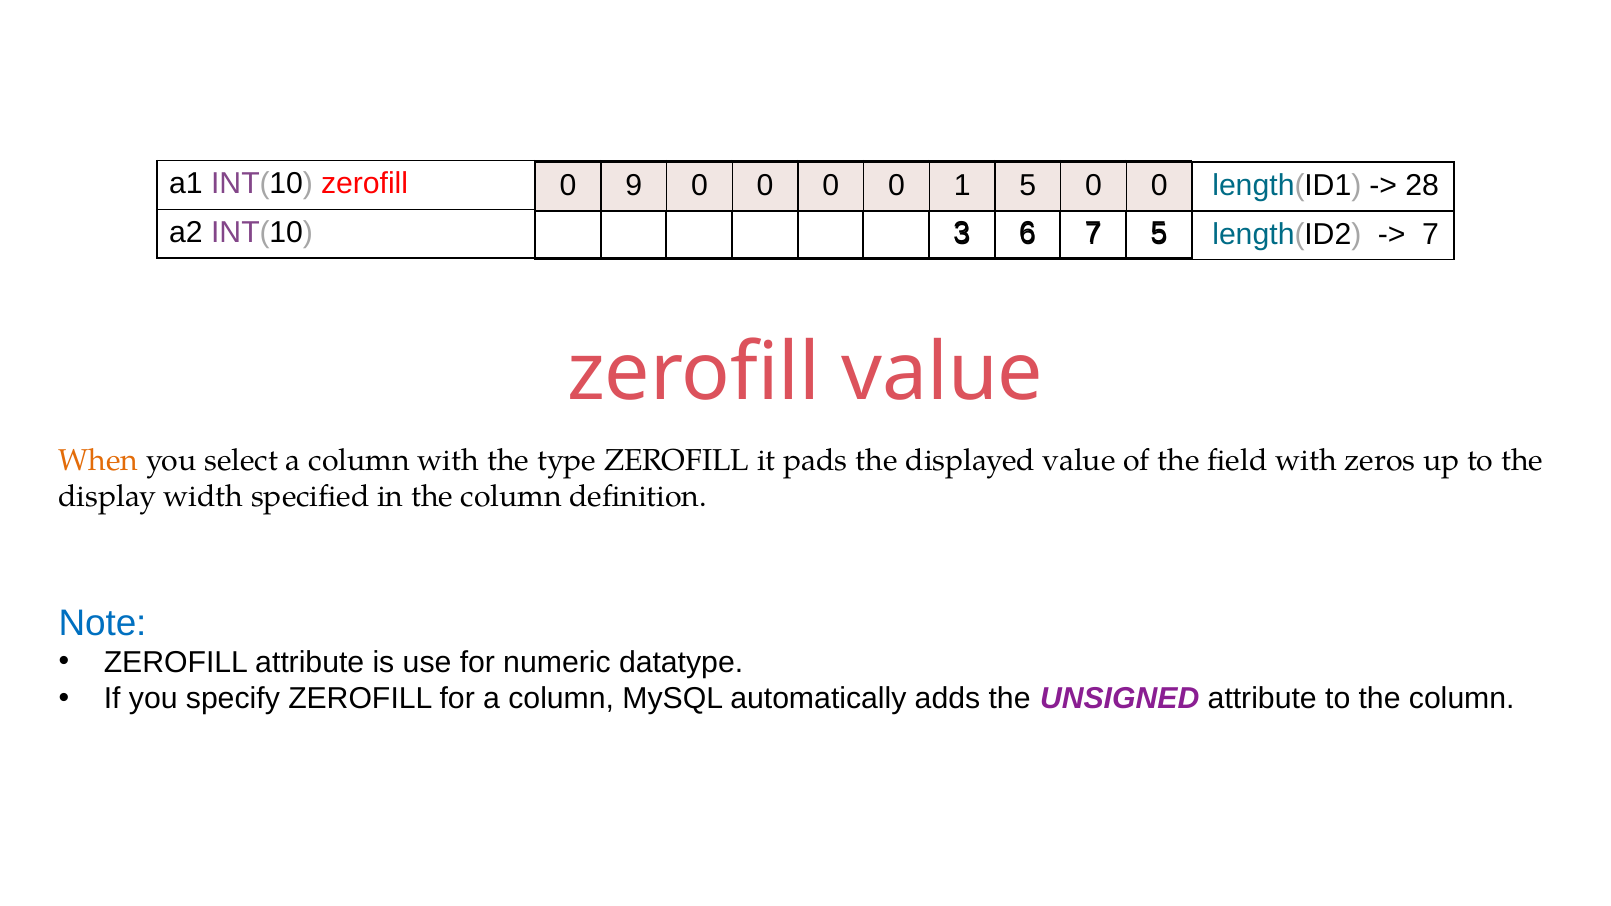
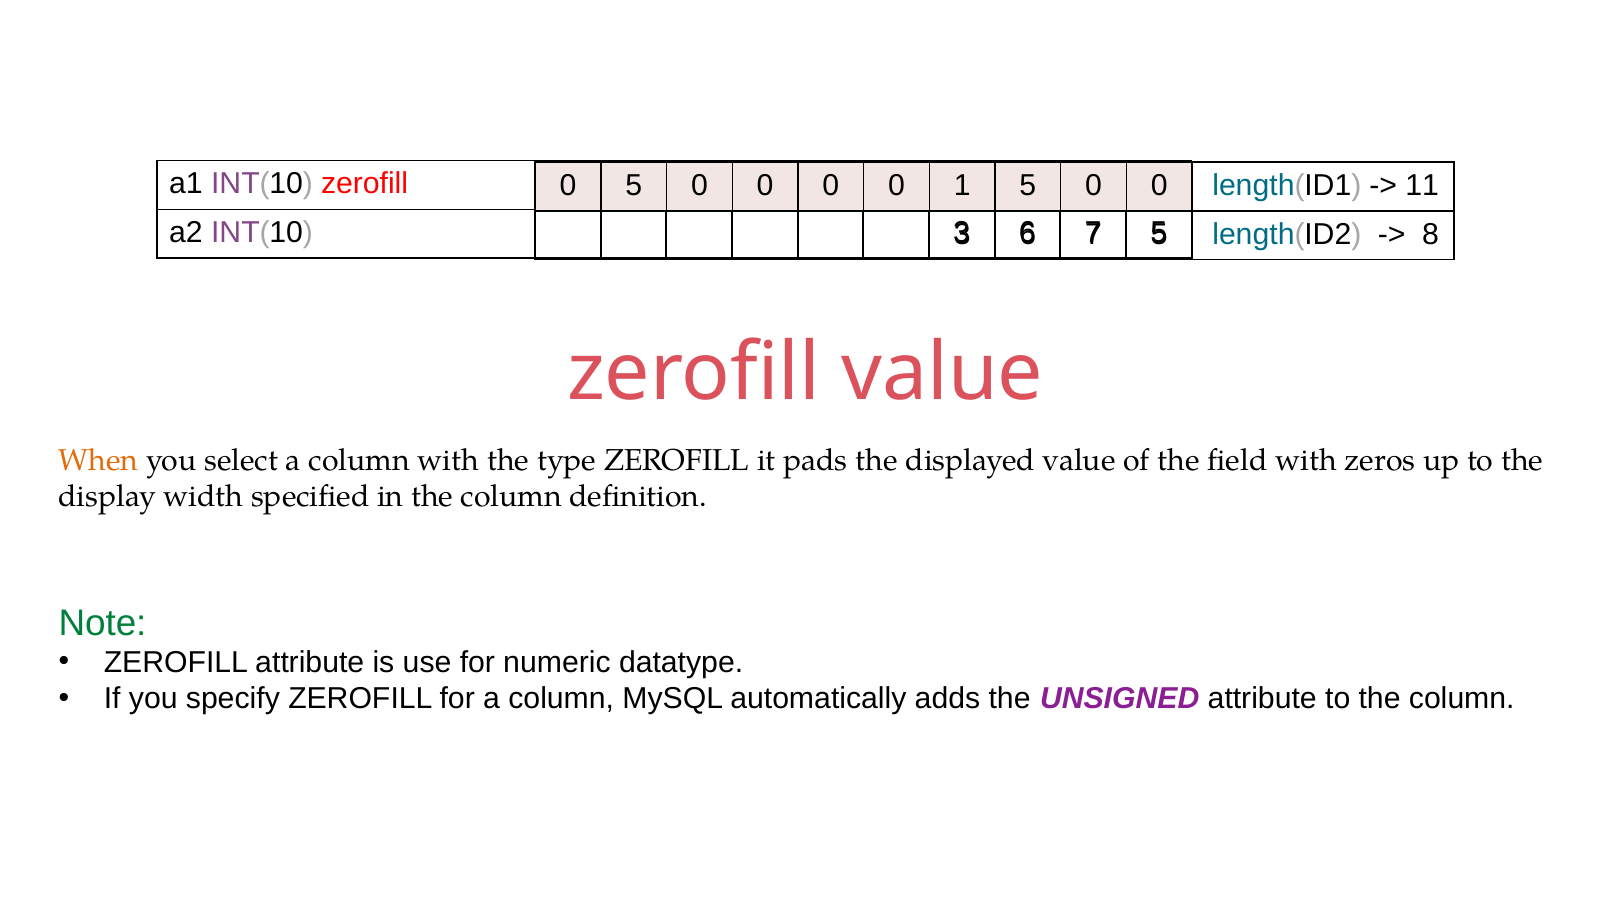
0 9: 9 -> 5
28: 28 -> 11
7 at (1431, 234): 7 -> 8
Note colour: blue -> green
